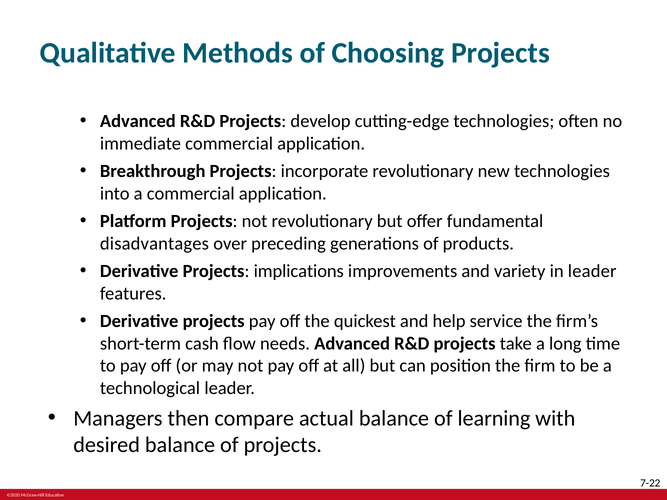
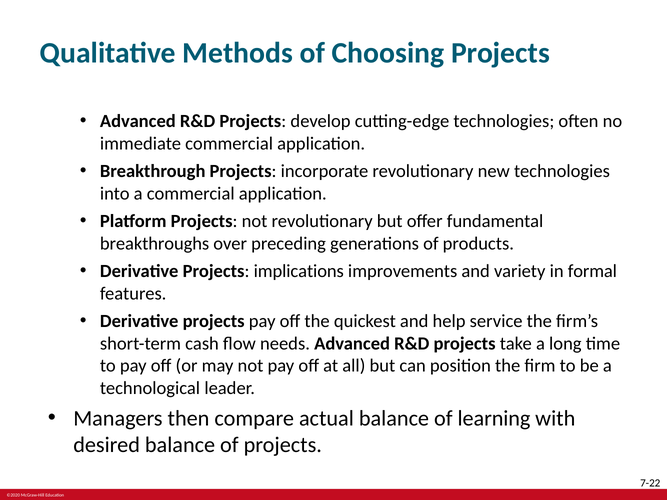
disadvantages: disadvantages -> breakthroughs
in leader: leader -> formal
